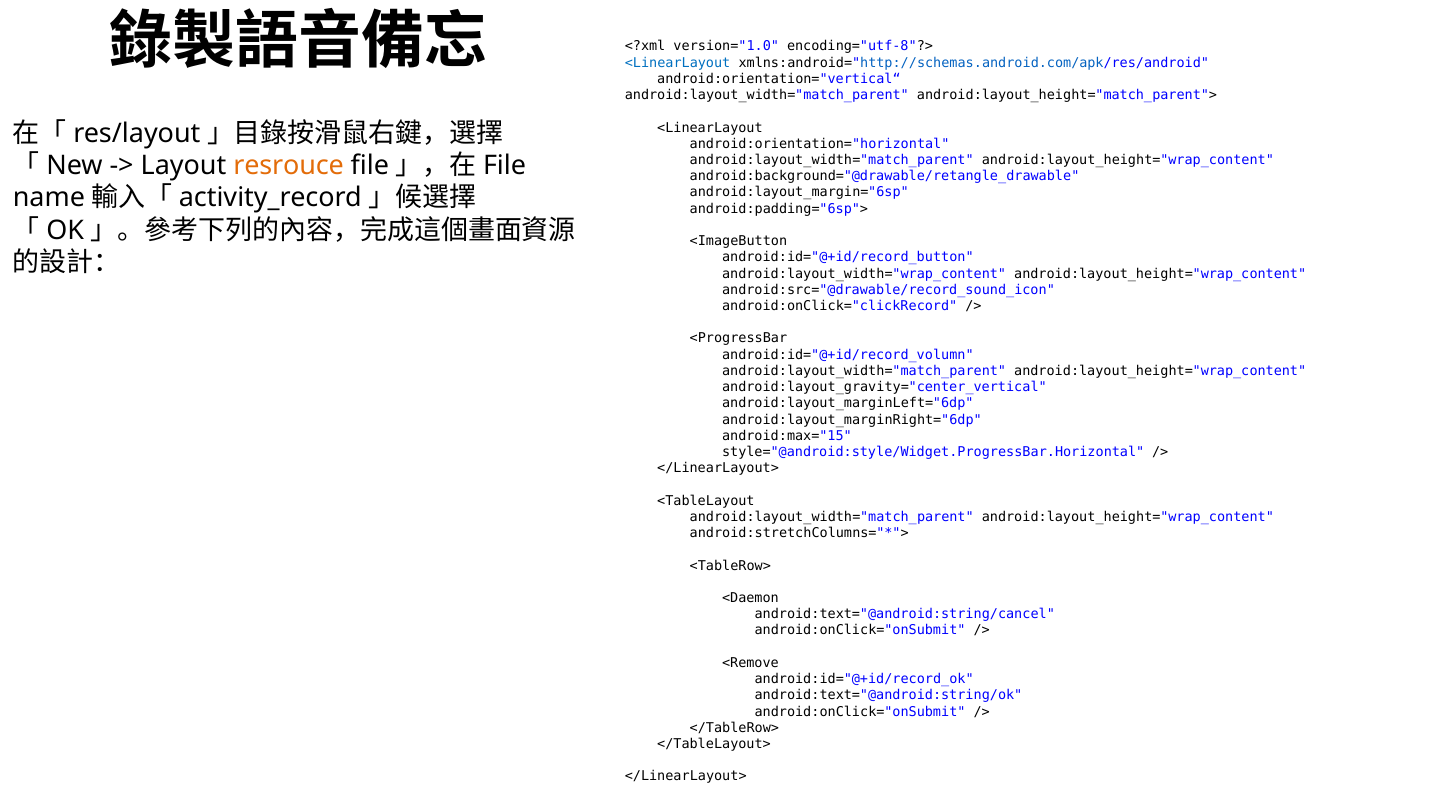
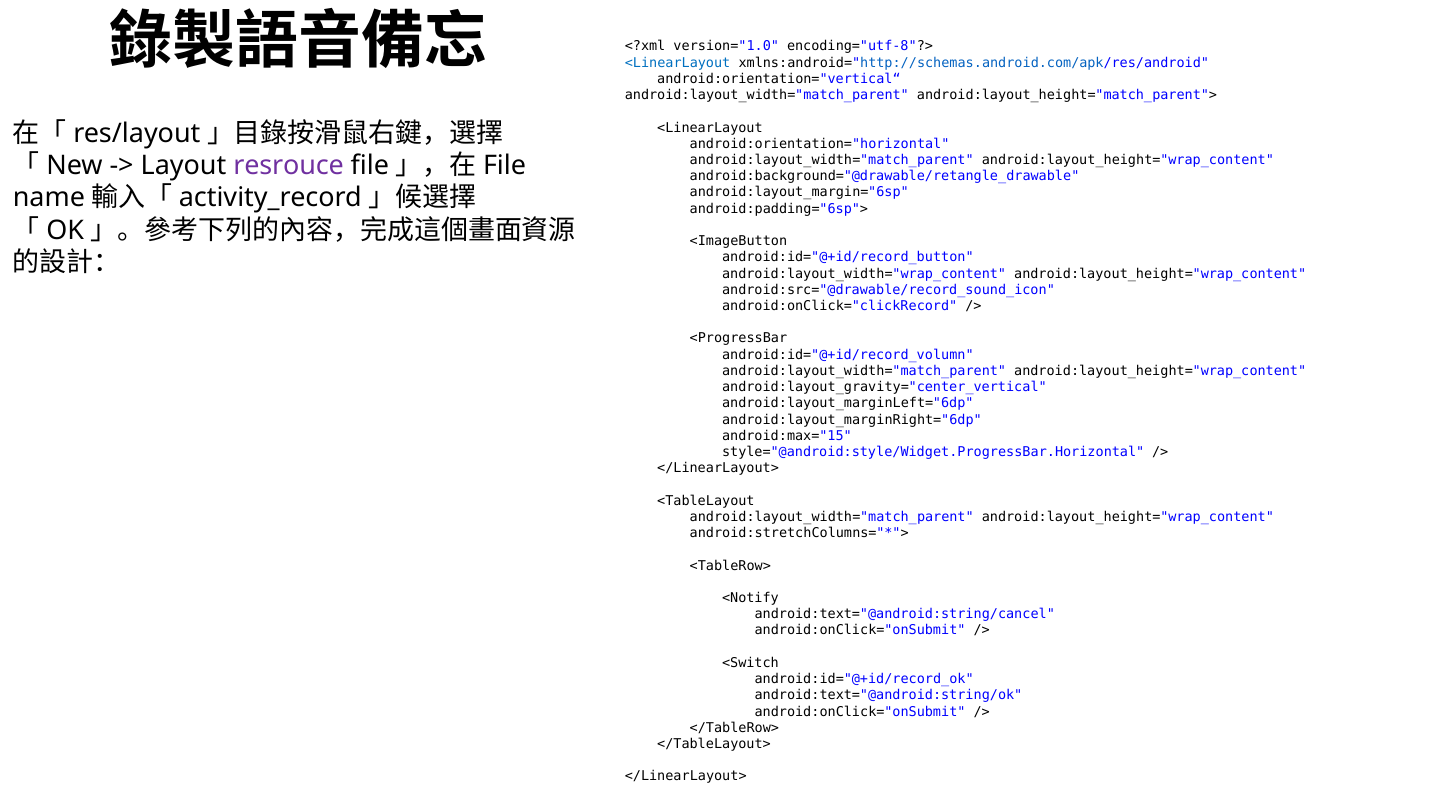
resrouce colour: orange -> purple
<Daemon: <Daemon -> <Notify
<Remove: <Remove -> <Switch
